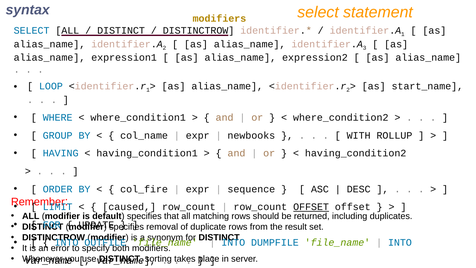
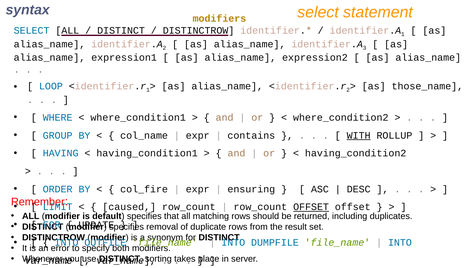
start_name: start_name -> those_name
newbooks: newbooks -> contains
WITH underline: none -> present
sequence: sequence -> ensuring
